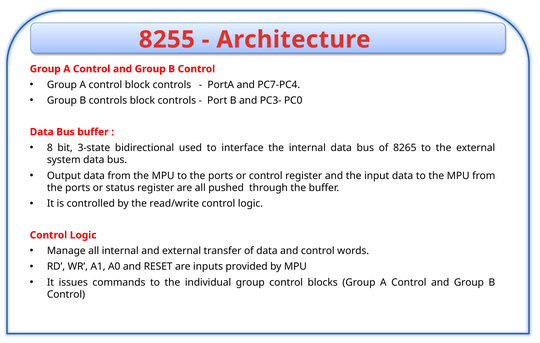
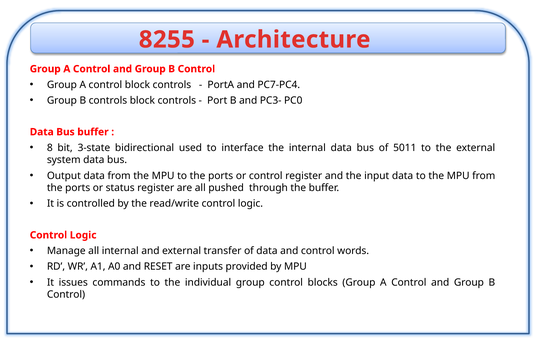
8265: 8265 -> 5011
